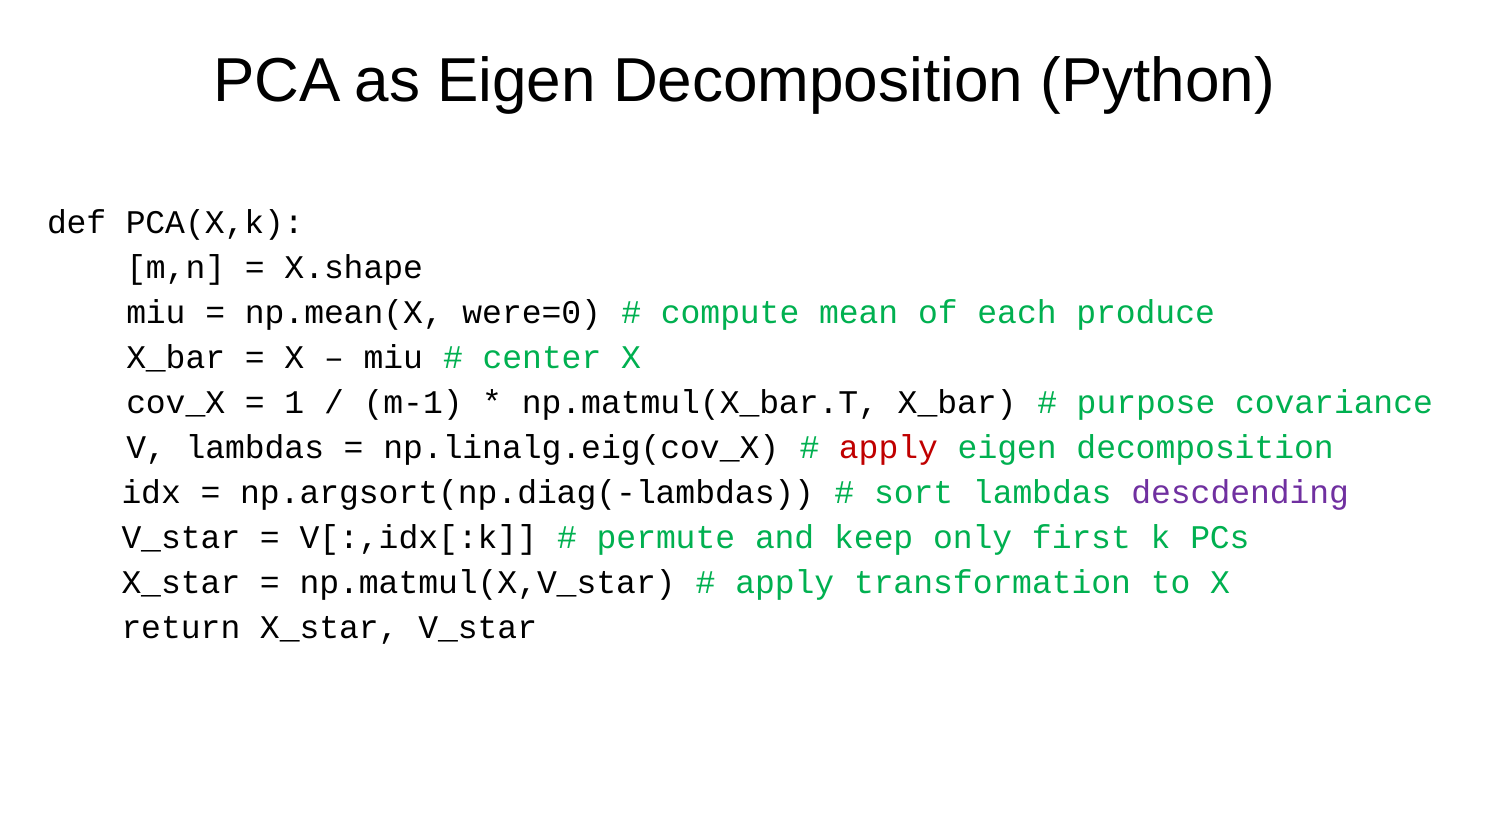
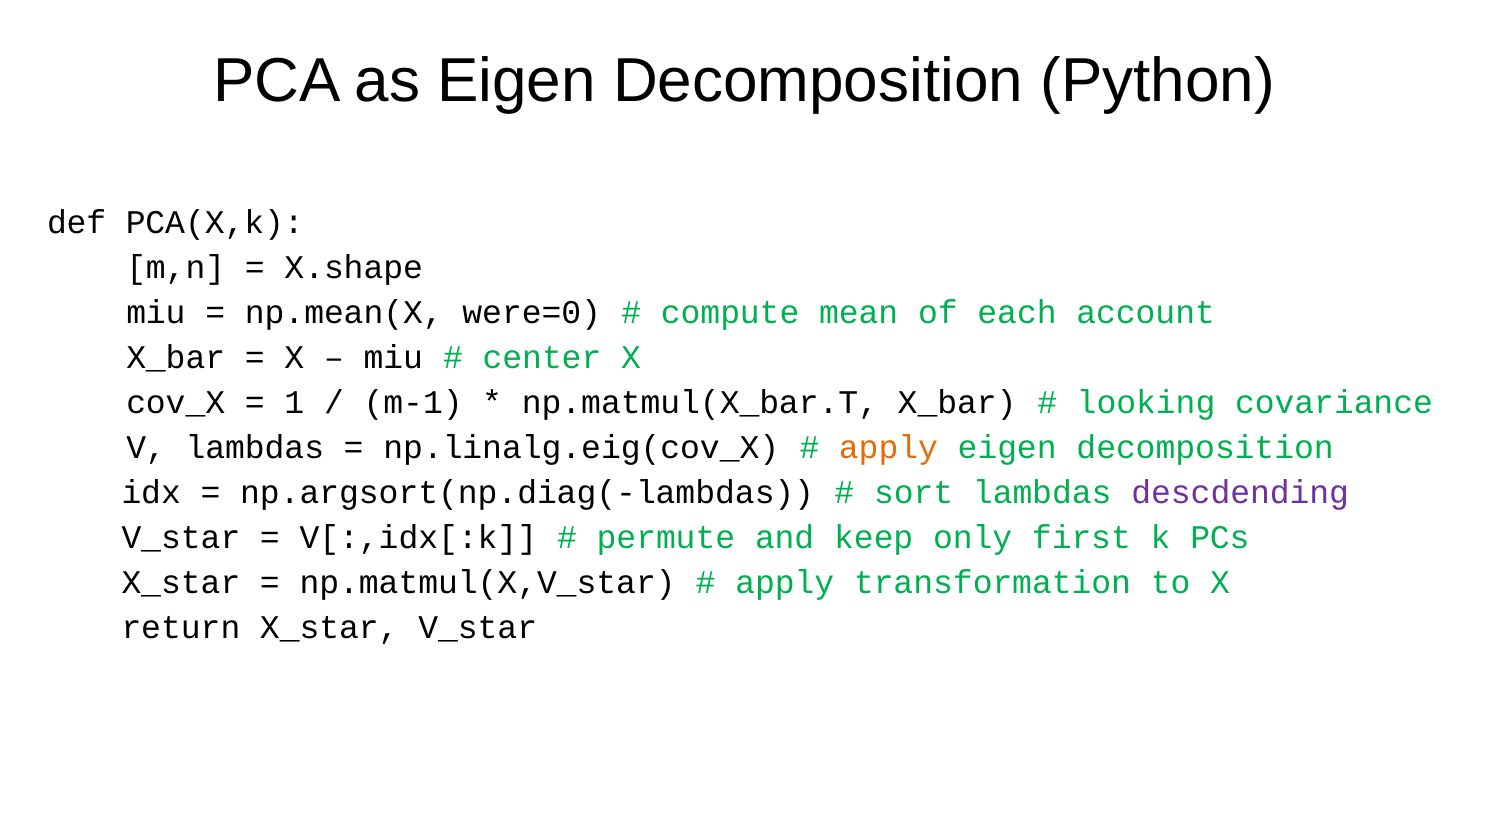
produce: produce -> account
purpose: purpose -> looking
apply at (888, 447) colour: red -> orange
